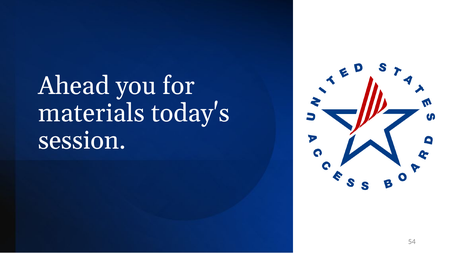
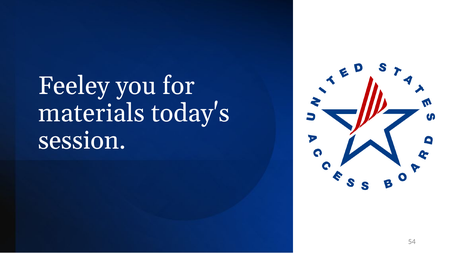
Ahead: Ahead -> Feeley
